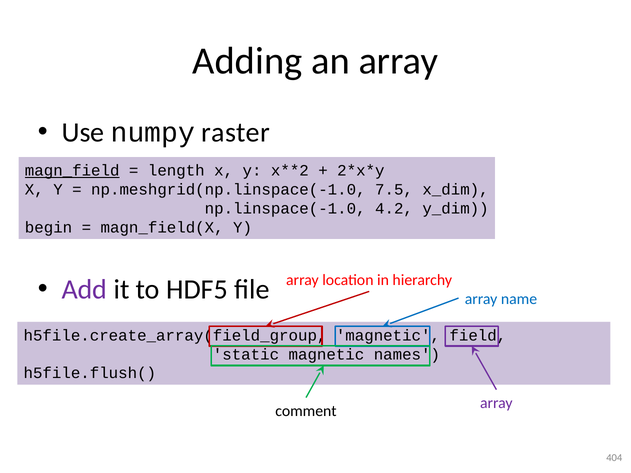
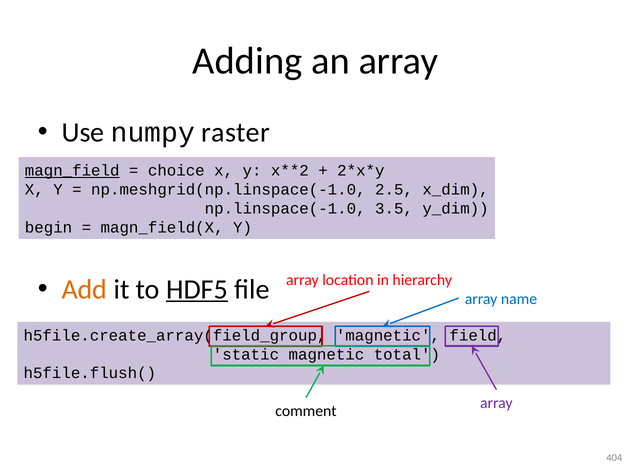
length: length -> choice
7.5: 7.5 -> 2.5
4.2: 4.2 -> 3.5
Add colour: purple -> orange
HDF5 underline: none -> present
names: names -> total
